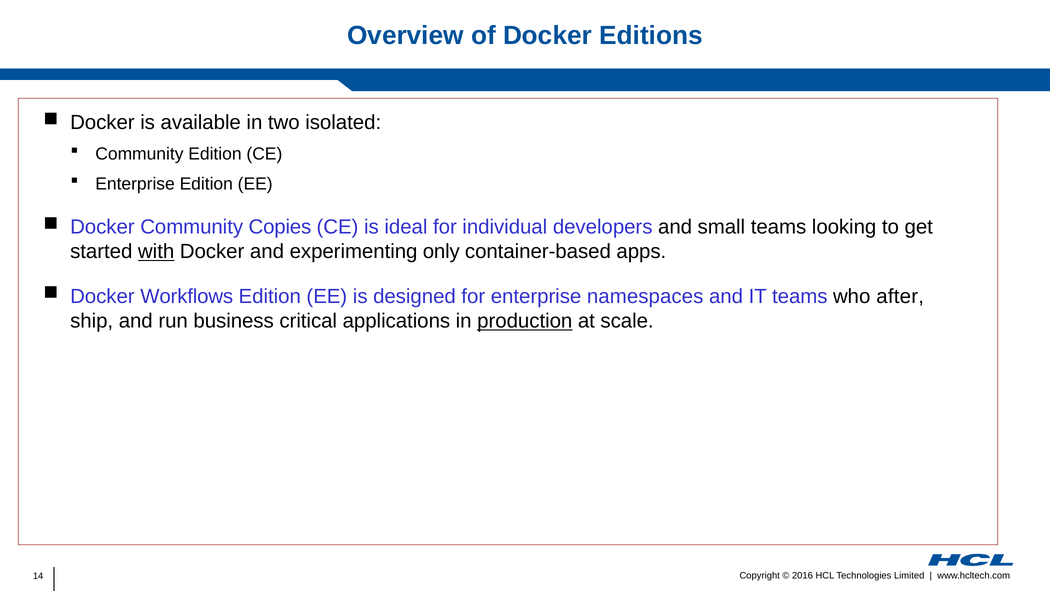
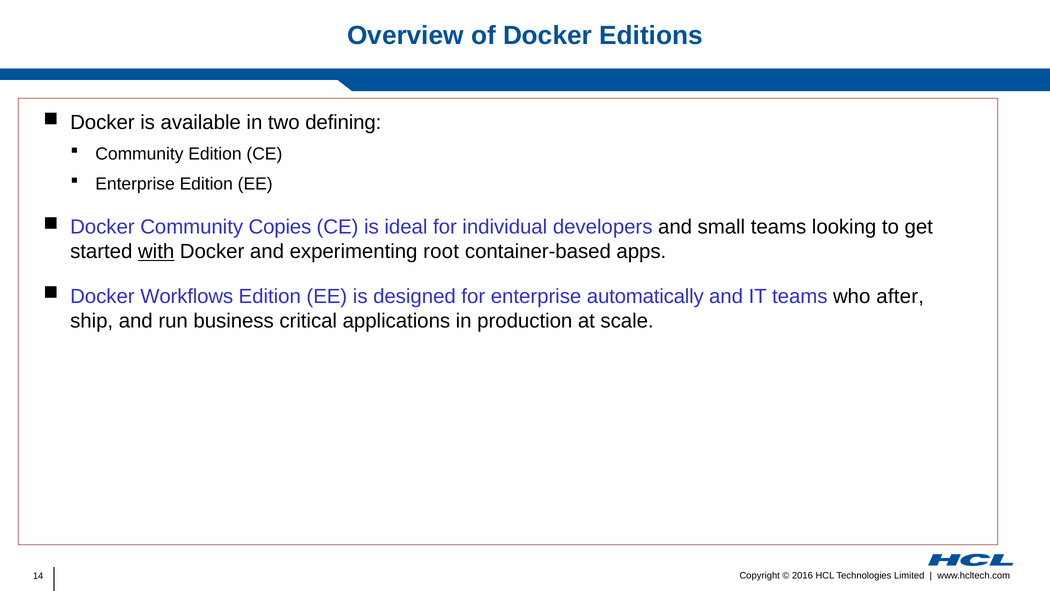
isolated: isolated -> defining
only: only -> root
namespaces: namespaces -> automatically
production underline: present -> none
